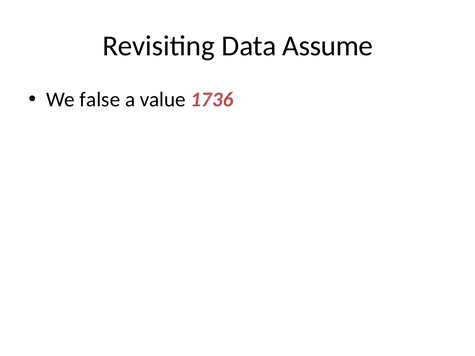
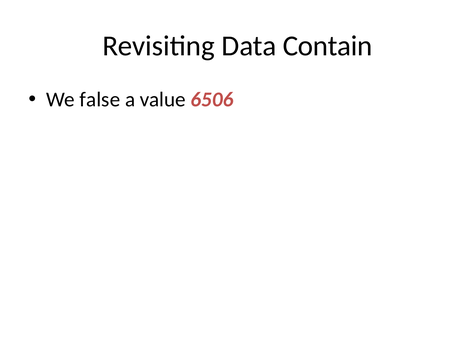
Assume: Assume -> Contain
1736: 1736 -> 6506
